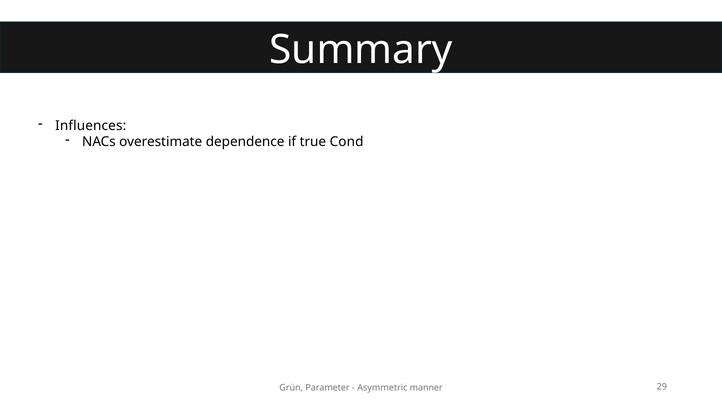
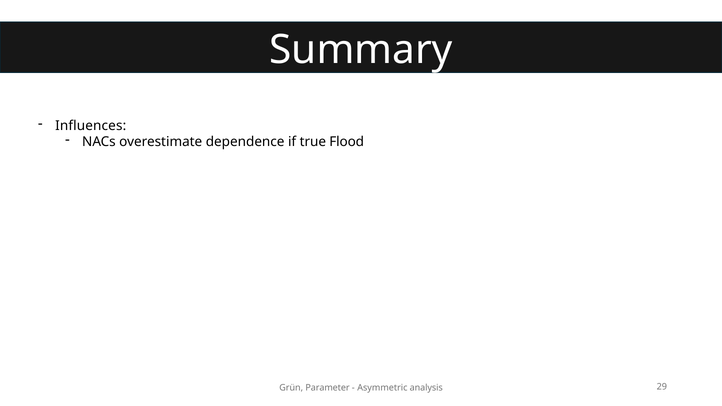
Cond: Cond -> Flood
manner: manner -> analysis
